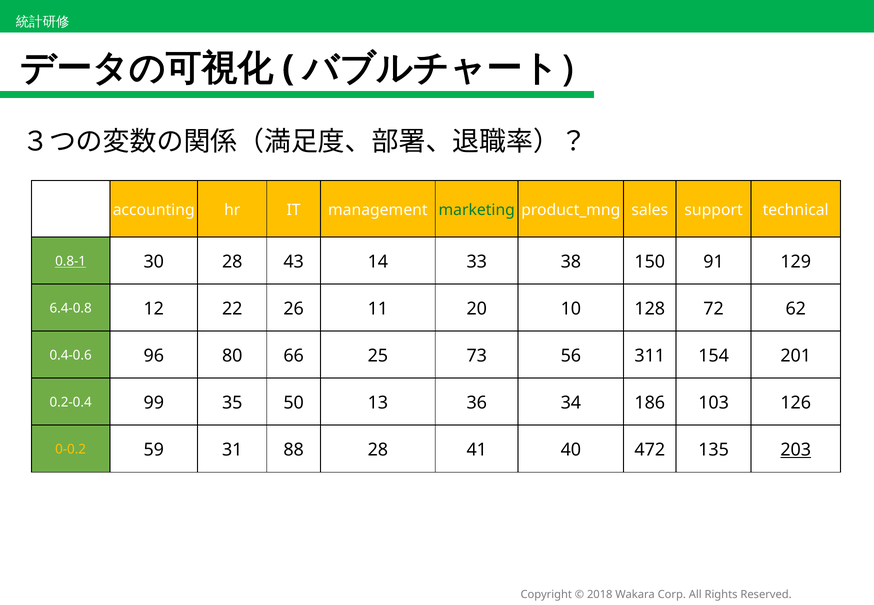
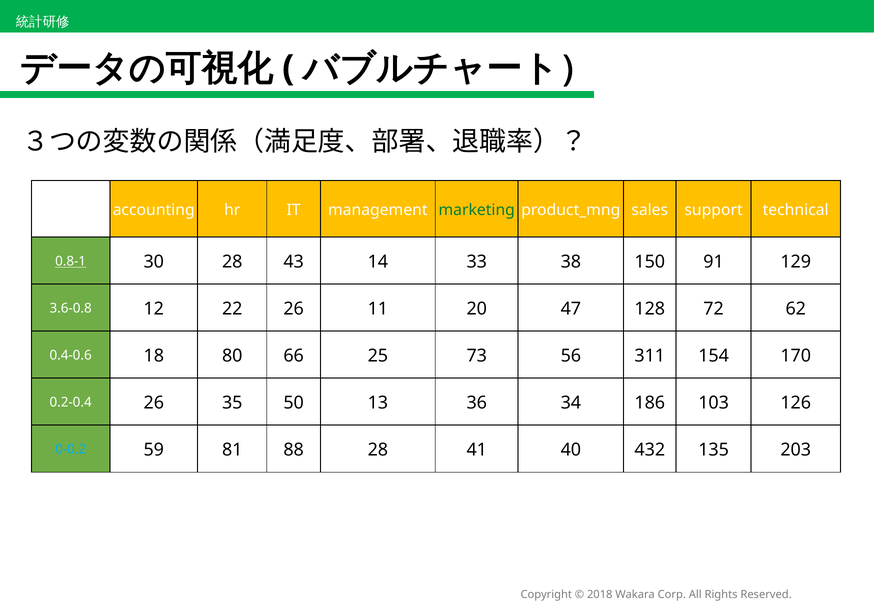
6.4-0.8: 6.4-0.8 -> 3.6-0.8
10: 10 -> 47
96: 96 -> 18
201: 201 -> 170
0.2-0.4 99: 99 -> 26
0-0.2 colour: yellow -> light blue
31: 31 -> 81
472: 472 -> 432
203 underline: present -> none
